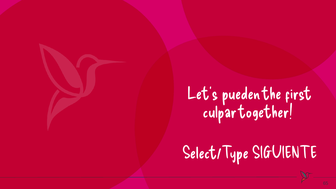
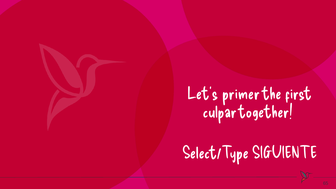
pueden: pueden -> primer
